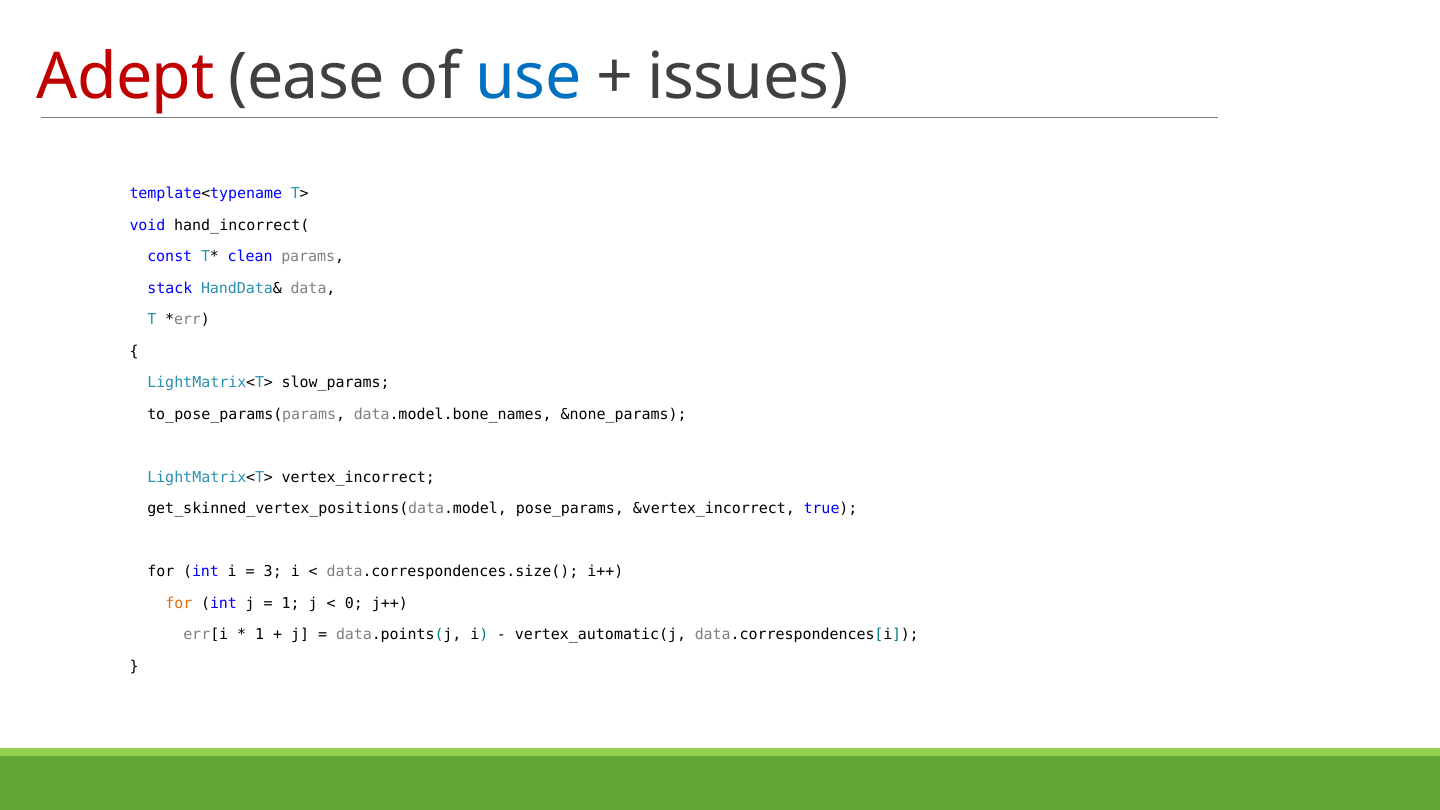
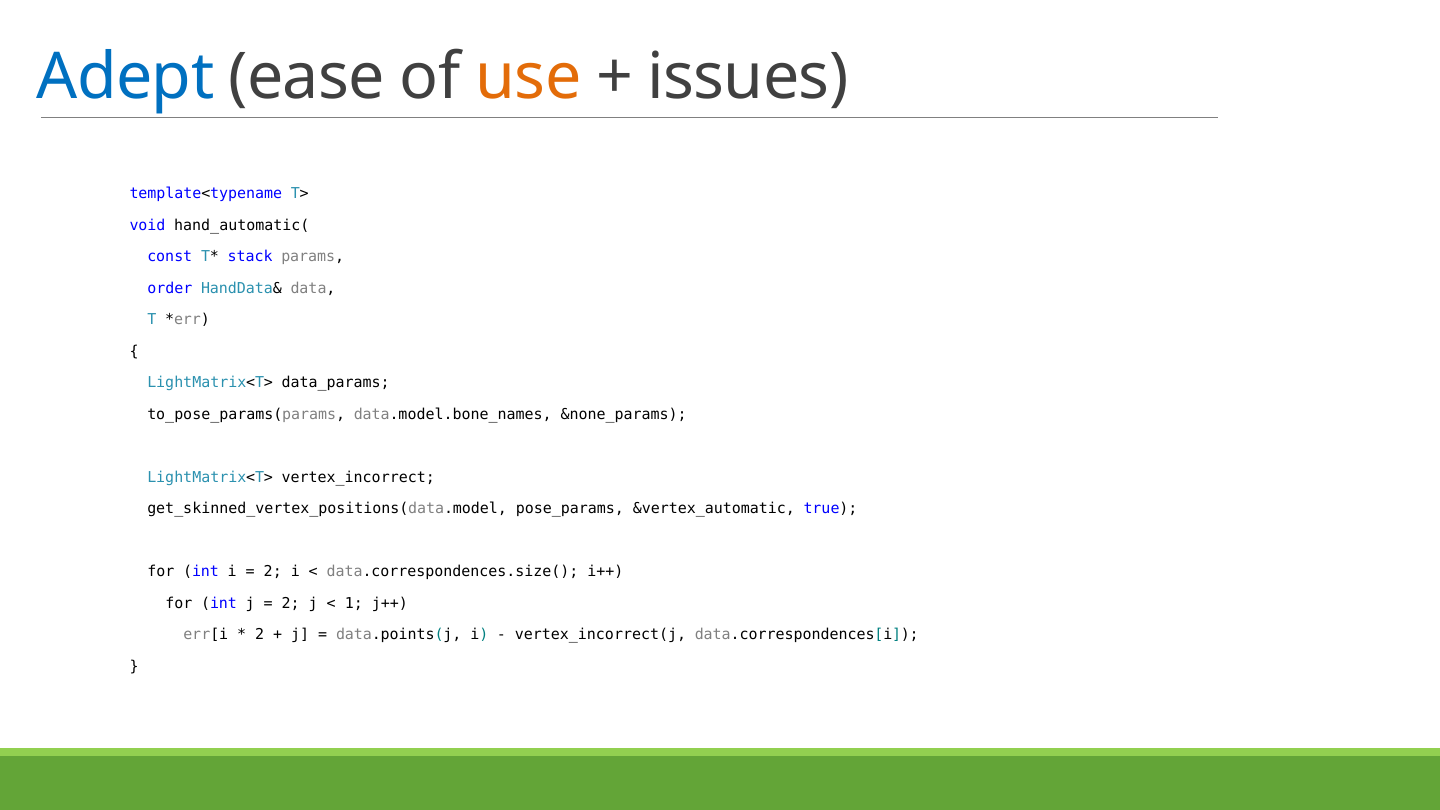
Adept colour: red -> blue
use colour: blue -> orange
hand_incorrect(: hand_incorrect( -> hand_automatic(
clean: clean -> stack
stack: stack -> order
slow_params: slow_params -> data_params
&vertex_incorrect: &vertex_incorrect -> &vertex_automatic
3 at (273, 572): 3 -> 2
for at (179, 603) colour: orange -> black
1 at (291, 603): 1 -> 2
0: 0 -> 1
1 at (260, 635): 1 -> 2
vertex_automatic(j: vertex_automatic(j -> vertex_incorrect(j
